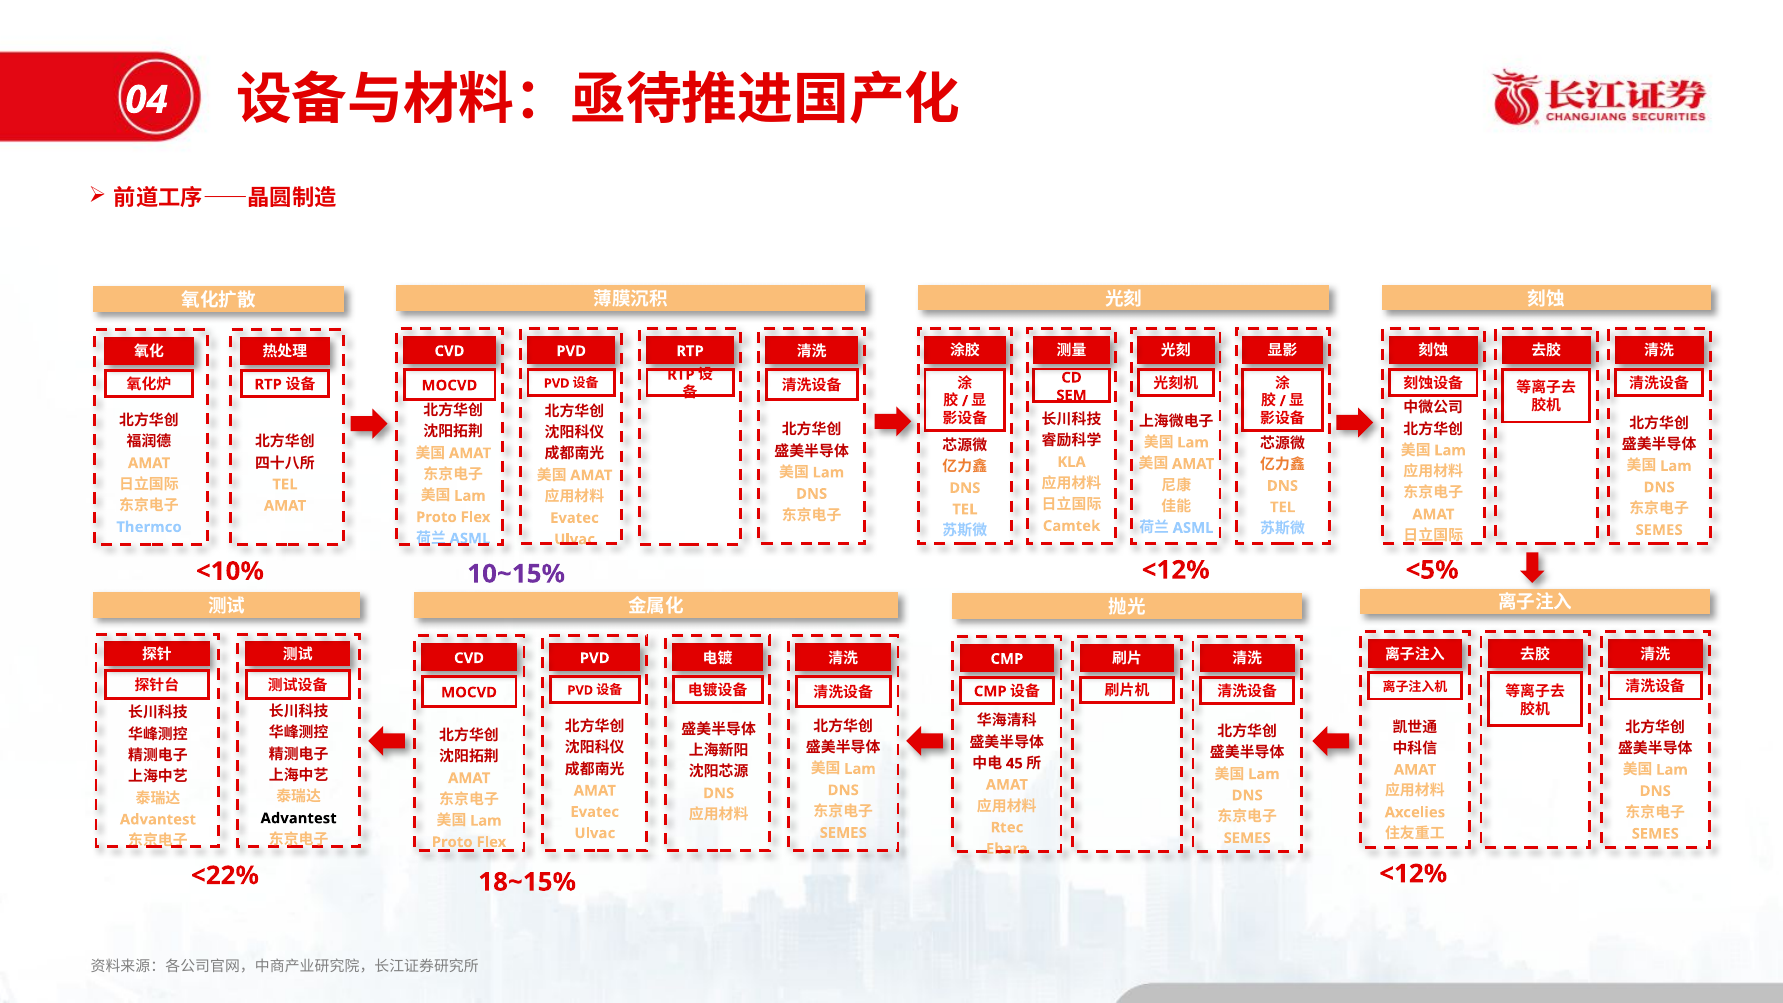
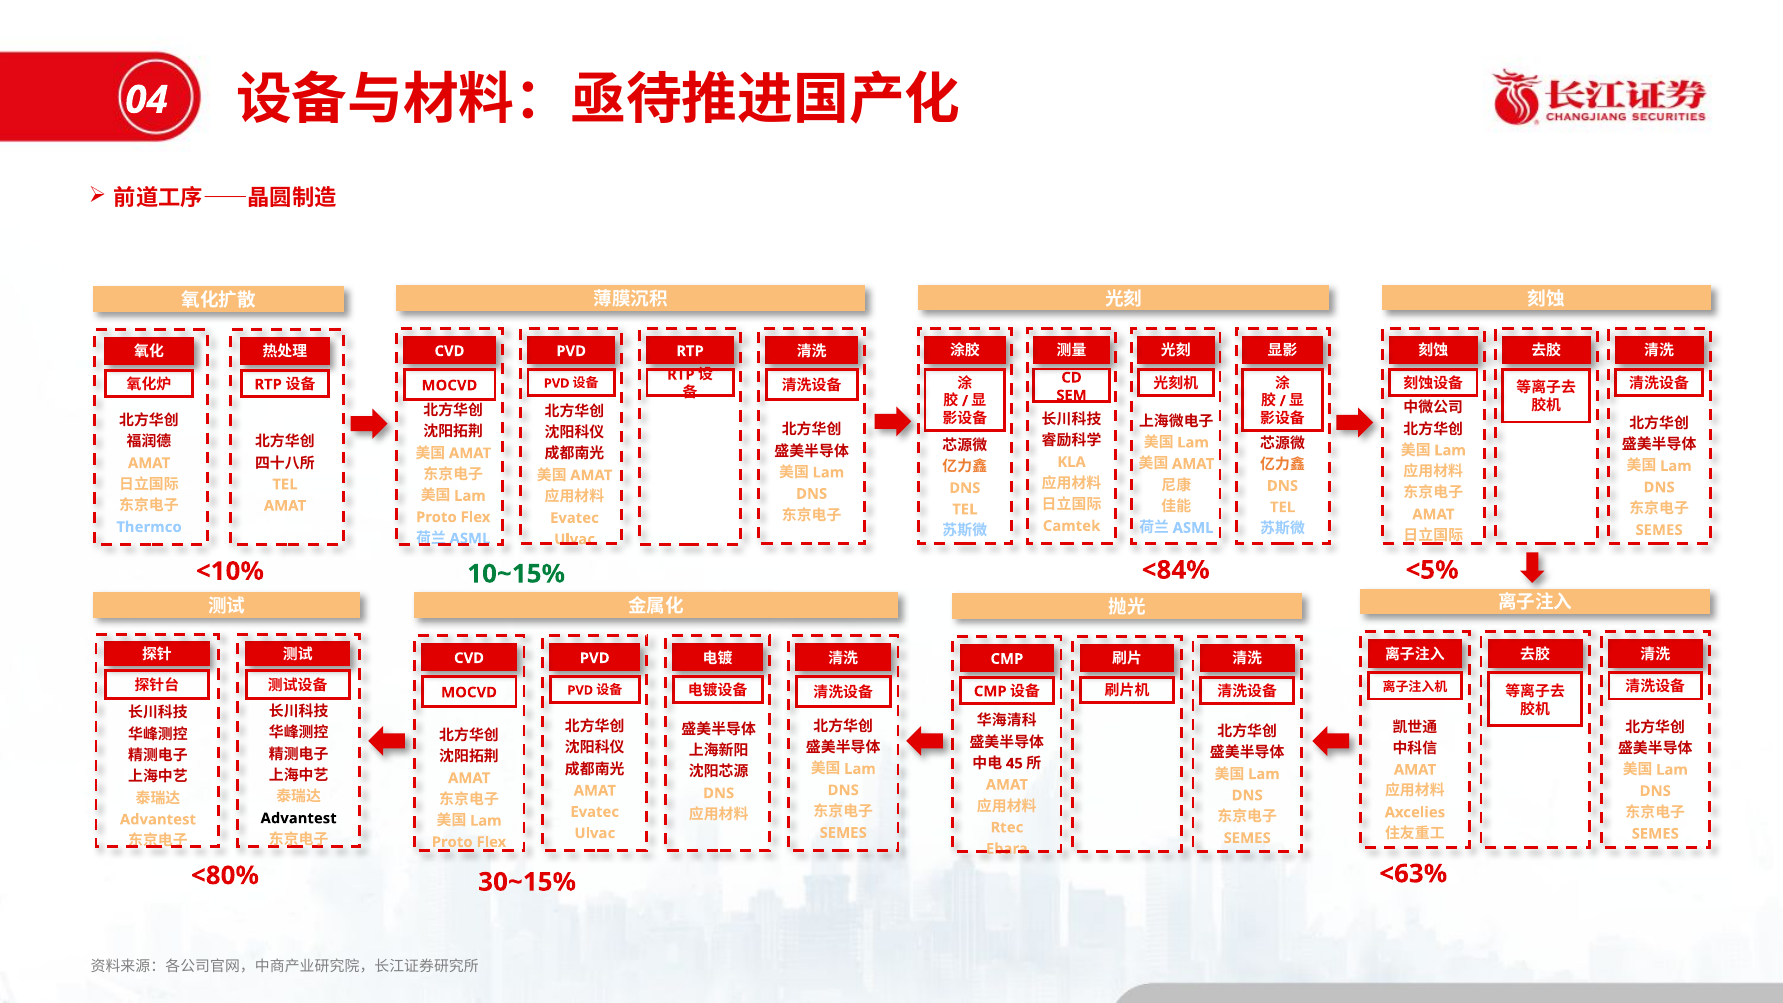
<12% at (1176, 570): <12% -> <84%
10~15% colour: purple -> green
<12% at (1413, 874): <12% -> <63%
<22%: <22% -> <80%
18~15%: 18~15% -> 30~15%
